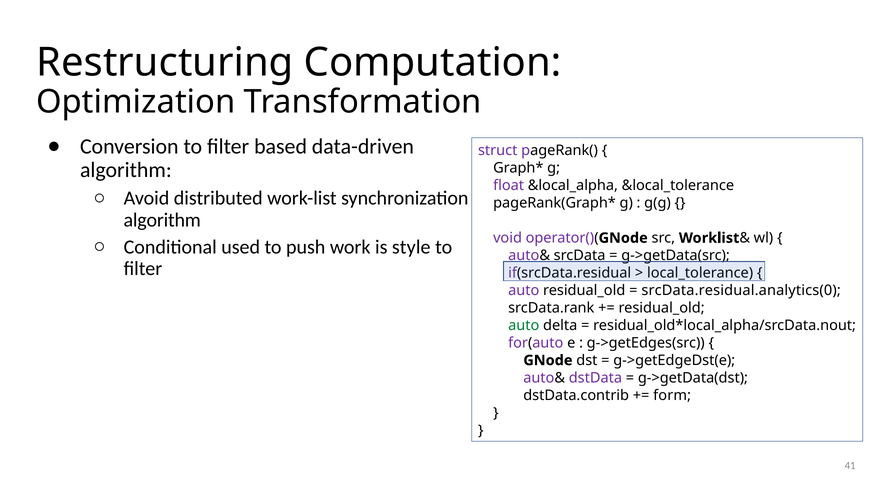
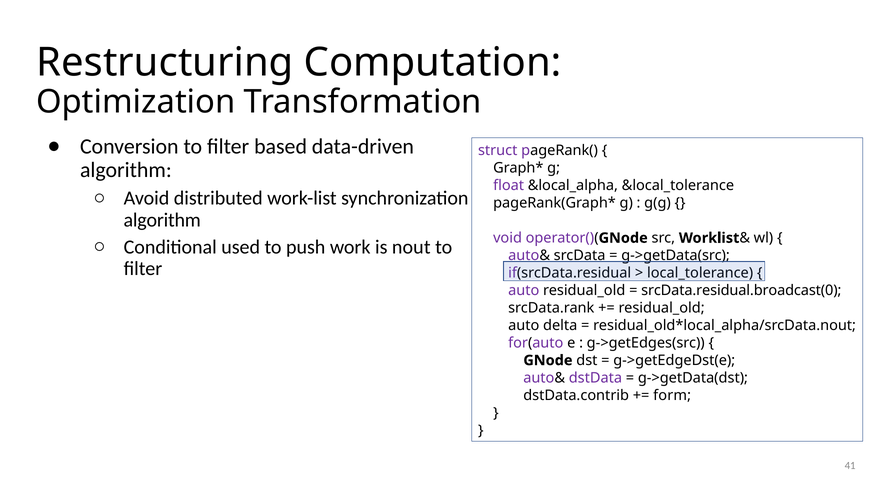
style: style -> nout
srcData.residual.analytics(0: srcData.residual.analytics(0 -> srcData.residual.broadcast(0
auto at (524, 325) colour: green -> black
